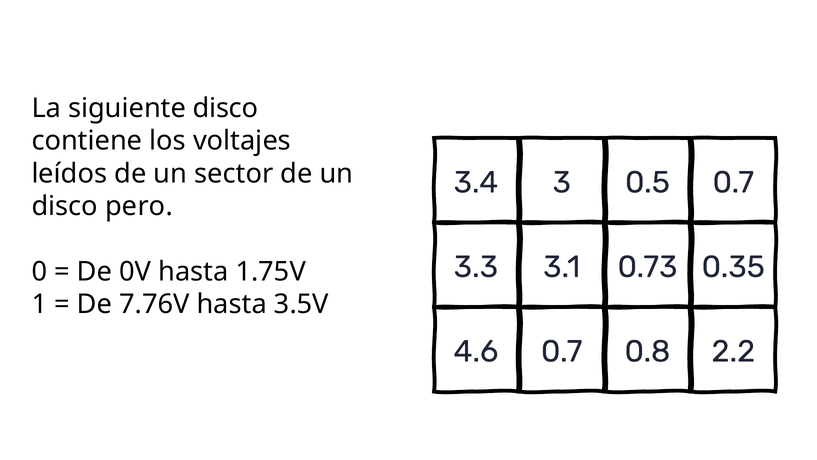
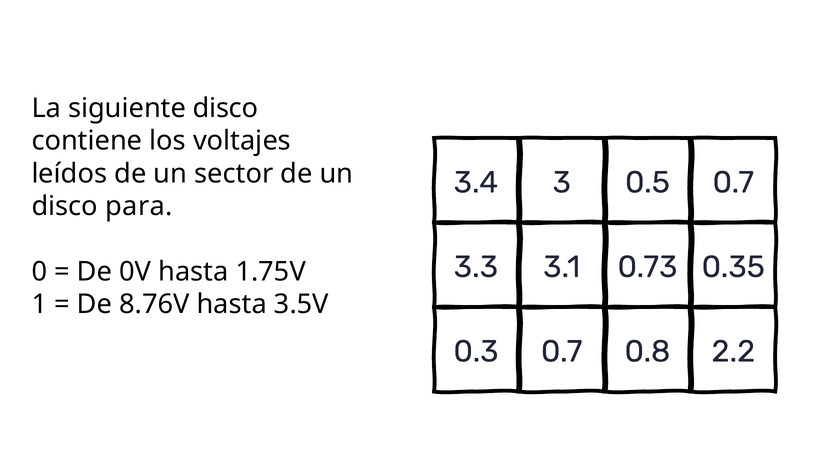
pero: pero -> para
7.76V: 7.76V -> 8.76V
4.6: 4.6 -> 0.3
